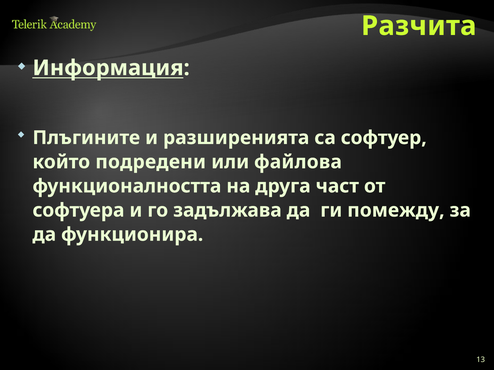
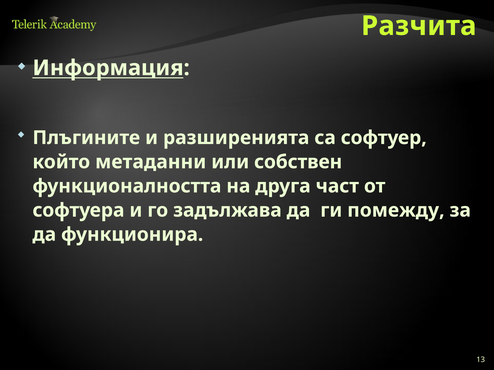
подредени: подредени -> метаданни
файлова: файлова -> собствен
